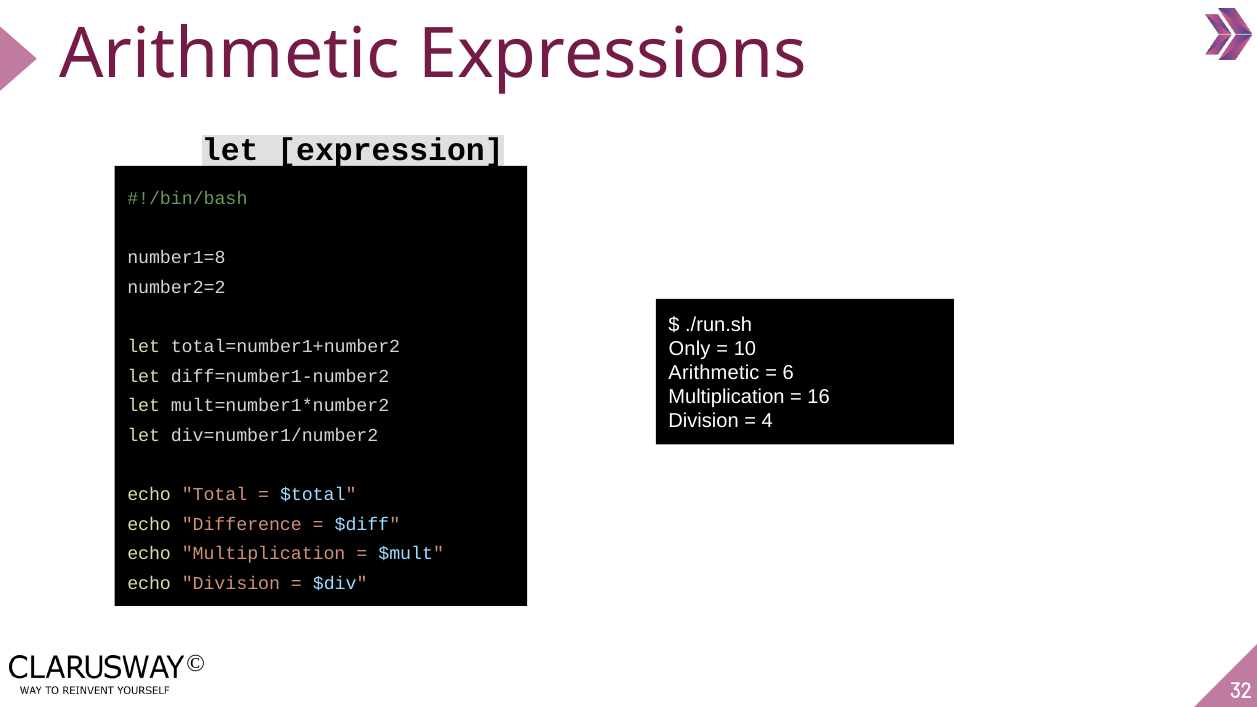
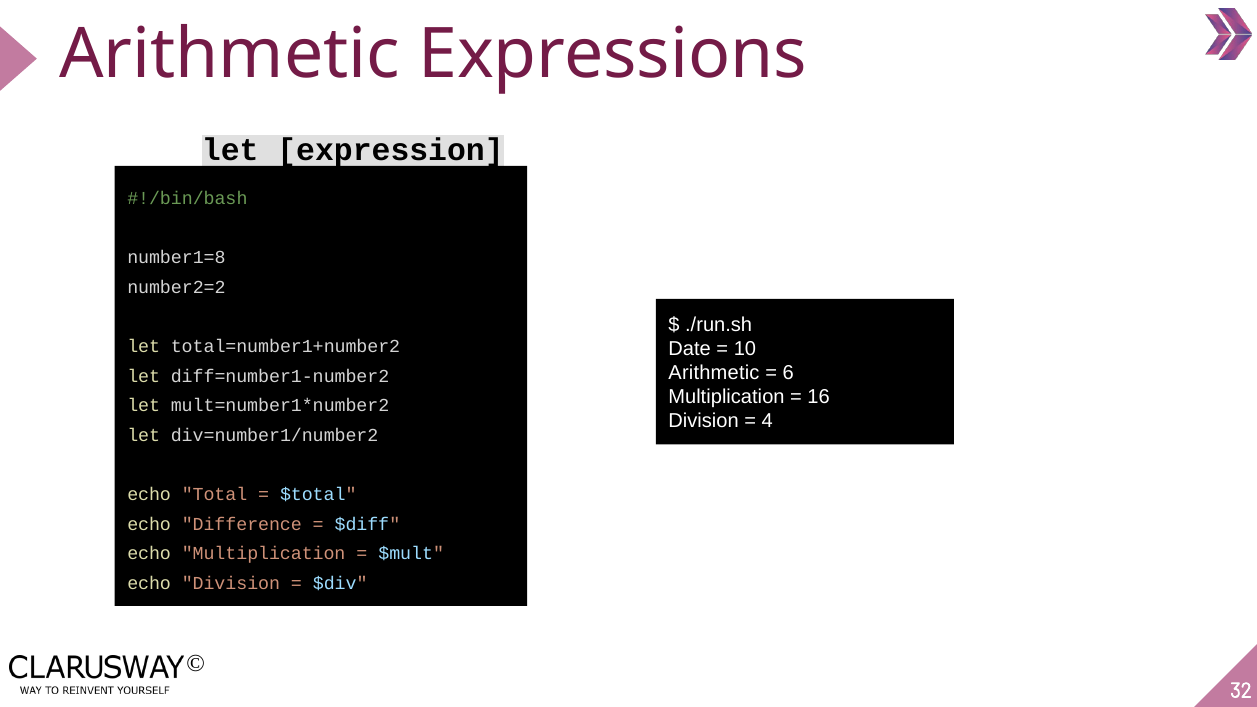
Only: Only -> Date
